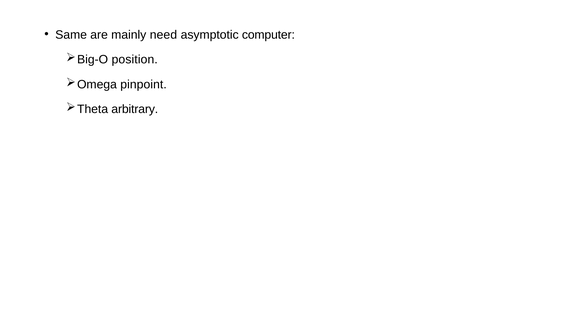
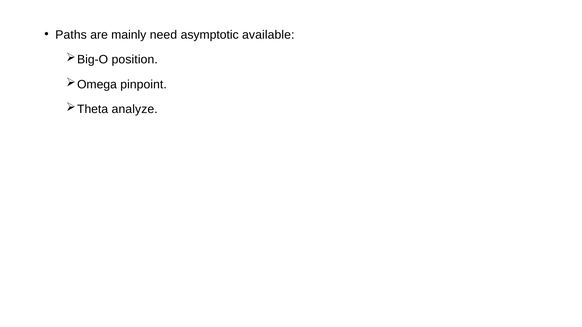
Same: Same -> Paths
computer: computer -> available
arbitrary: arbitrary -> analyze
